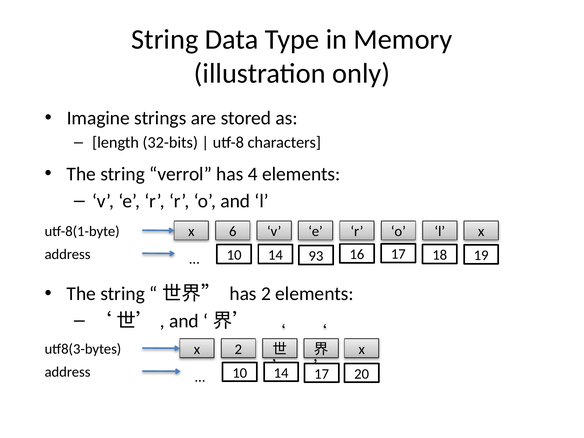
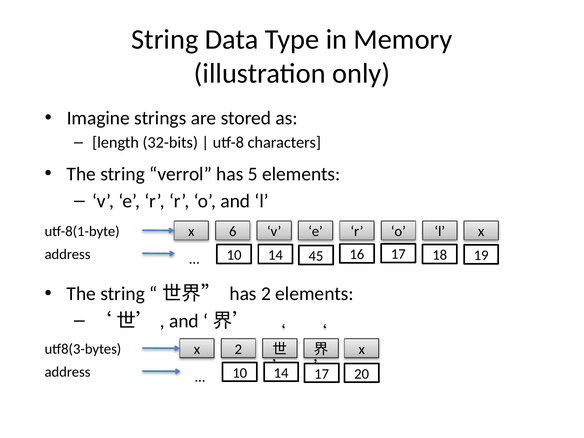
4: 4 -> 5
93: 93 -> 45
